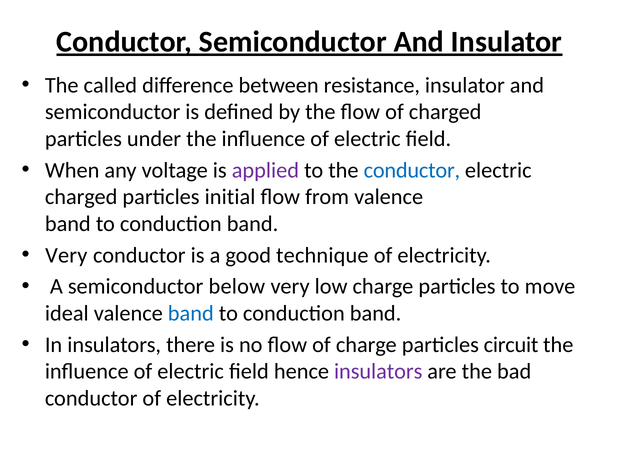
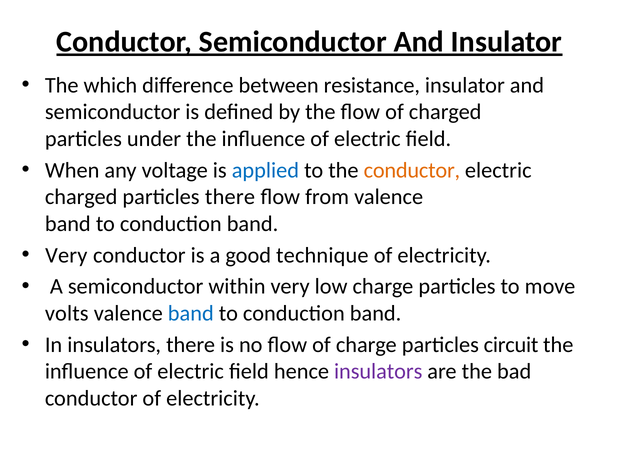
called: called -> which
applied colour: purple -> blue
conductor at (412, 170) colour: blue -> orange
particles initial: initial -> there
below: below -> within
ideal: ideal -> volts
